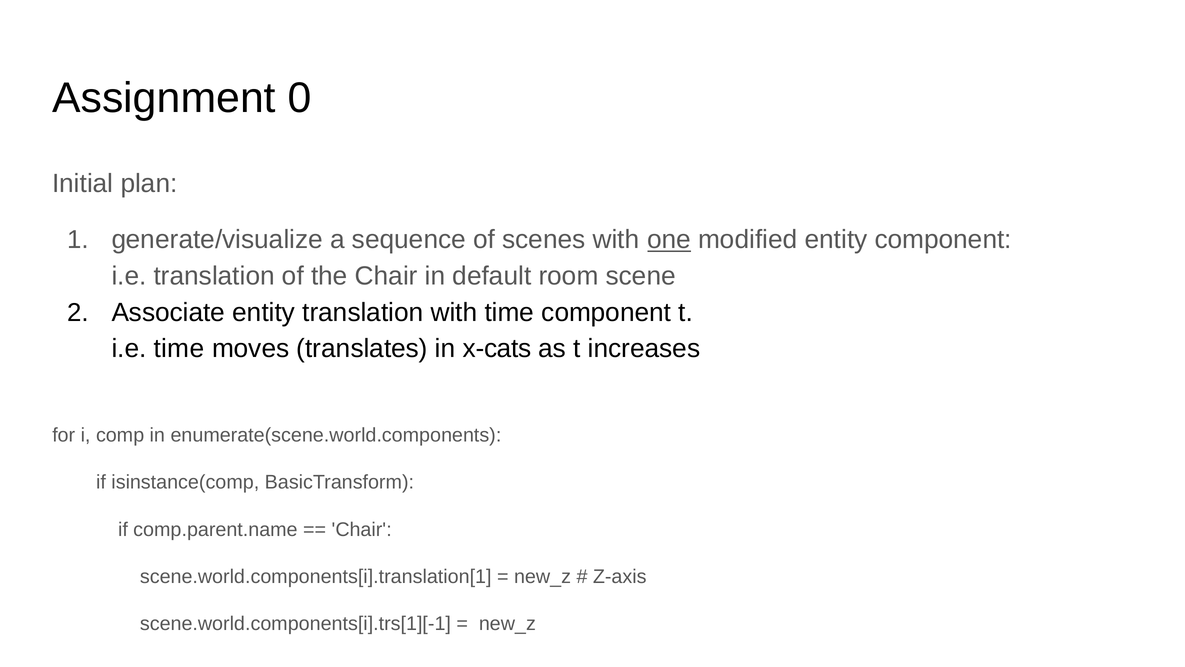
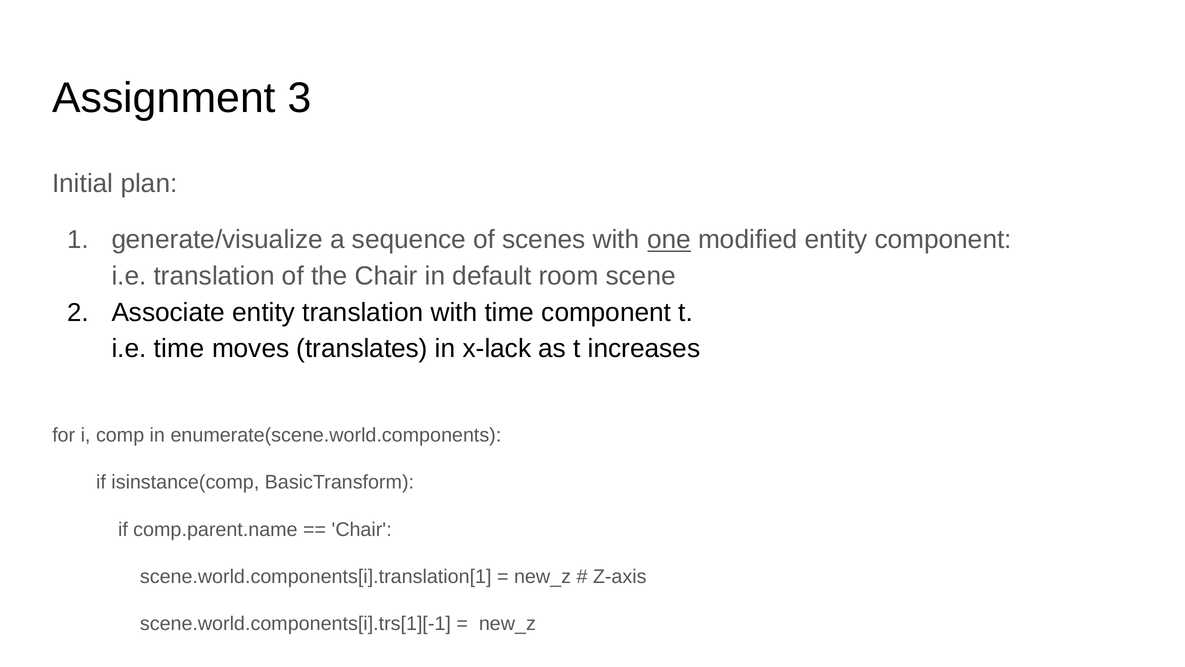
0: 0 -> 3
x-cats: x-cats -> x-lack
